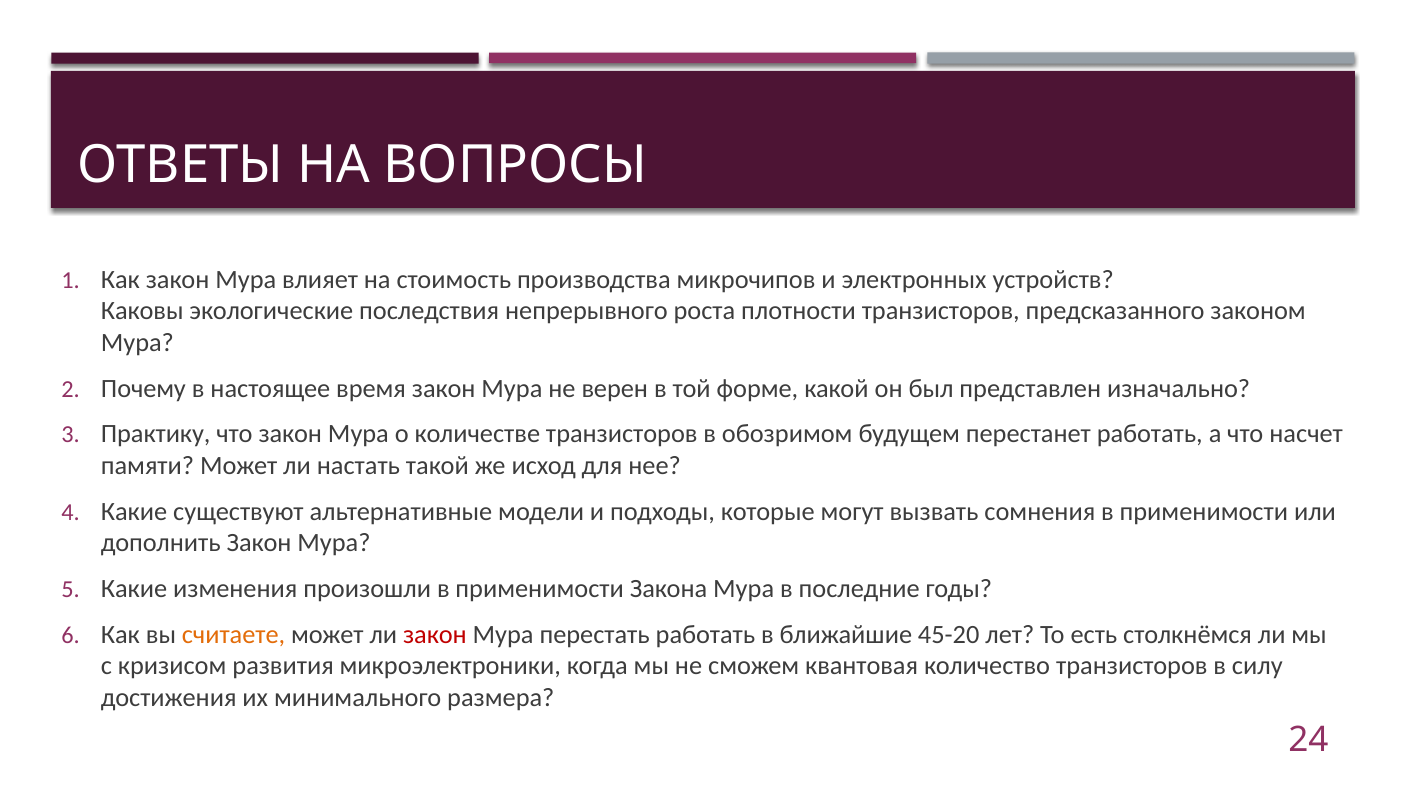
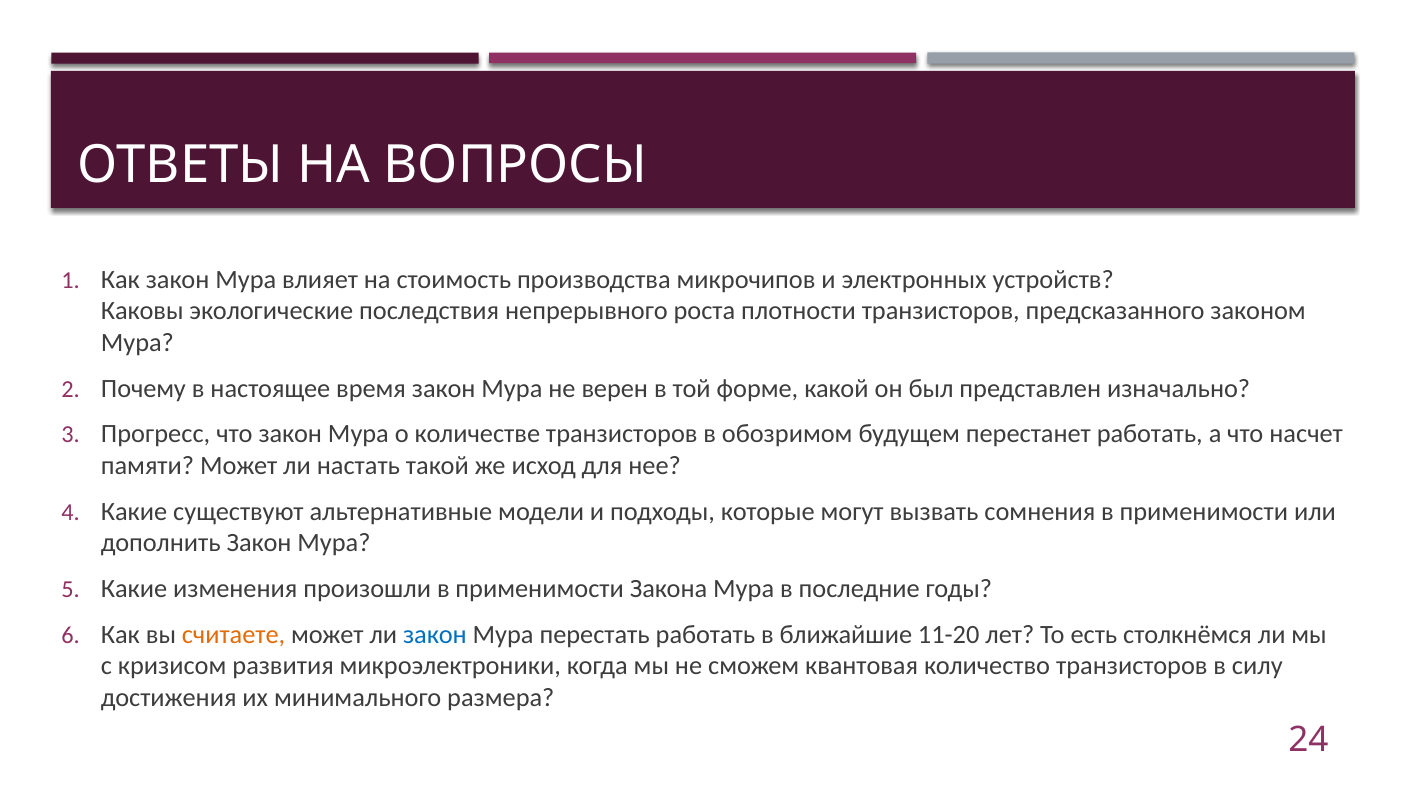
Практику: Практику -> Прогресс
закон at (435, 635) colour: red -> blue
45-20: 45-20 -> 11-20
